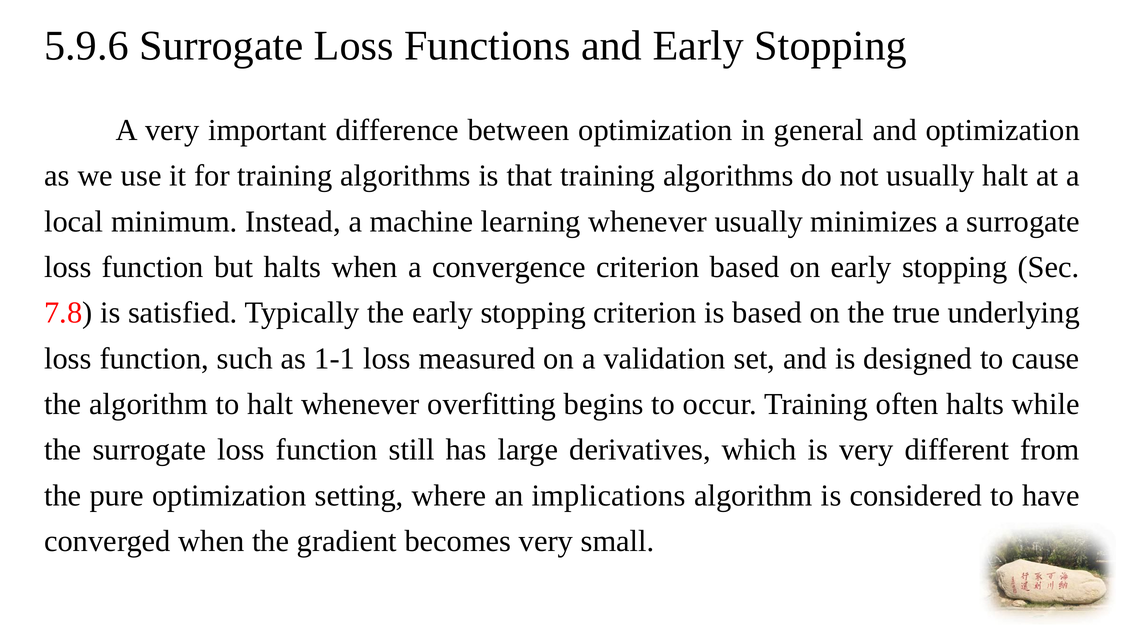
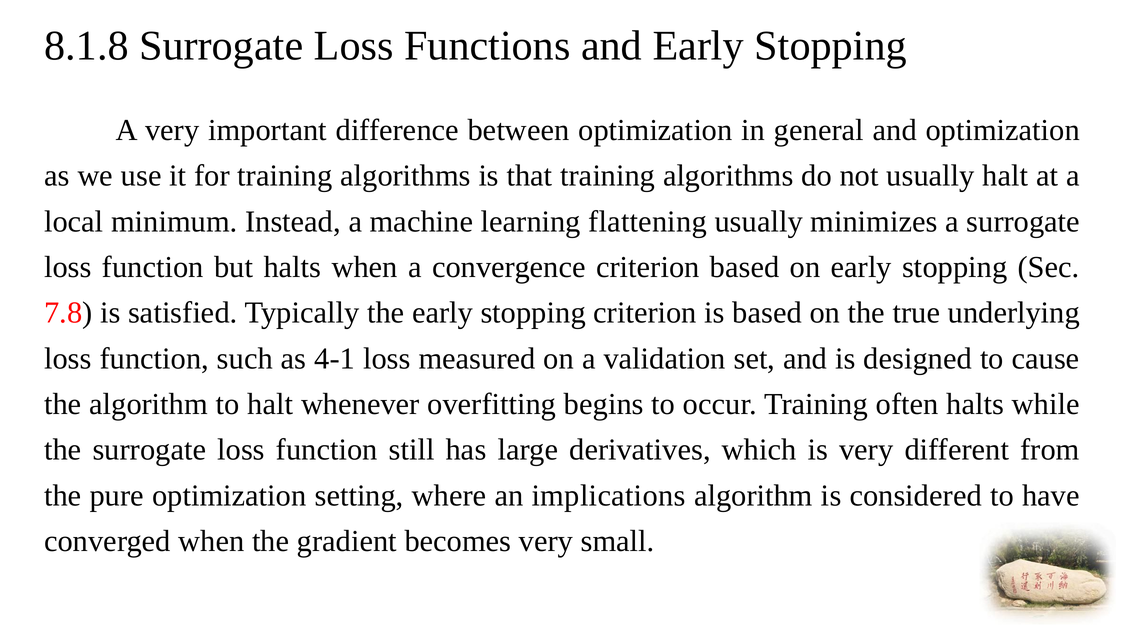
5.9.6: 5.9.6 -> 8.1.8
learning whenever: whenever -> flattening
1-1: 1-1 -> 4-1
